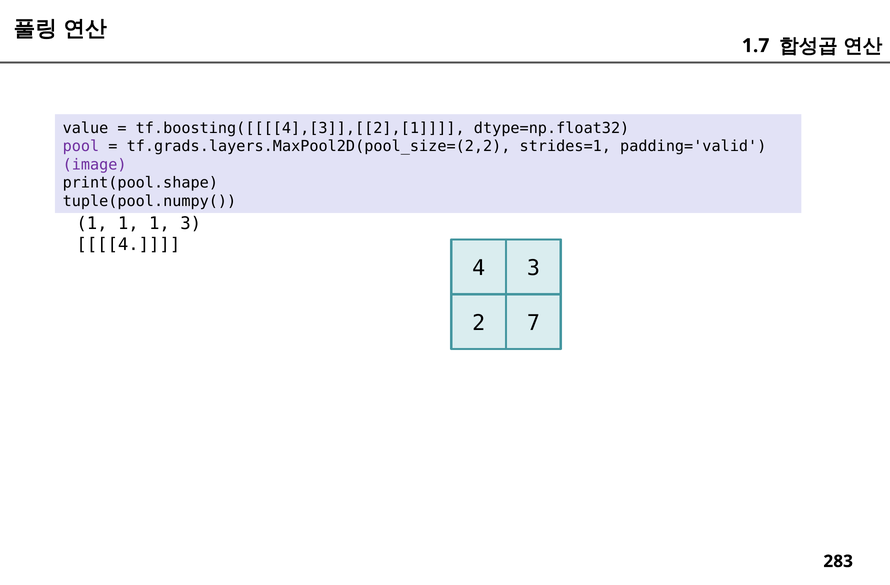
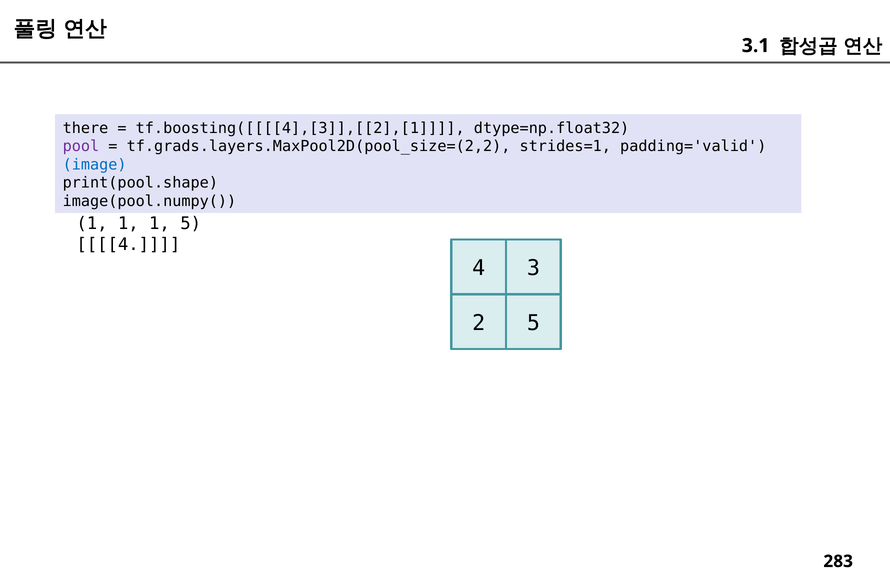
1.7: 1.7 -> 3.1
value: value -> there
image colour: purple -> blue
tuple(pool.numpy(: tuple(pool.numpy( -> image(pool.numpy(
1 3: 3 -> 5
2 7: 7 -> 5
